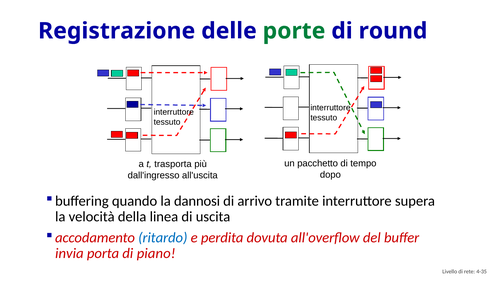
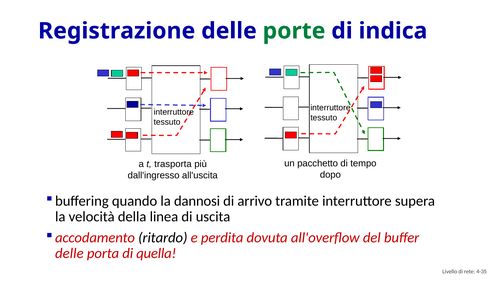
round: round -> indica
ritardo colour: blue -> black
invia at (69, 254): invia -> delle
piano: piano -> quella
